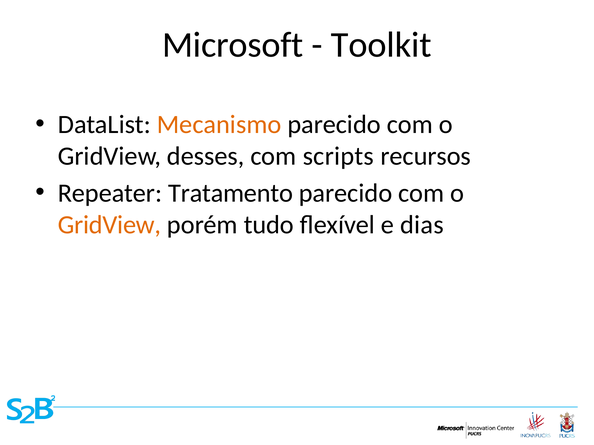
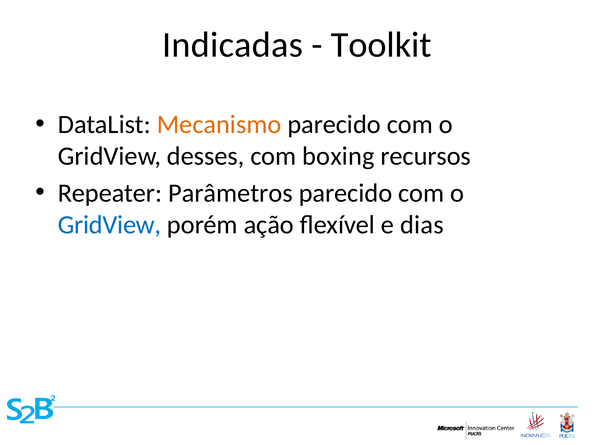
Microsoft: Microsoft -> Indicadas
scripts: scripts -> boxing
Tratamento: Tratamento -> Parâmetros
GridView at (109, 225) colour: orange -> blue
tudo: tudo -> ação
